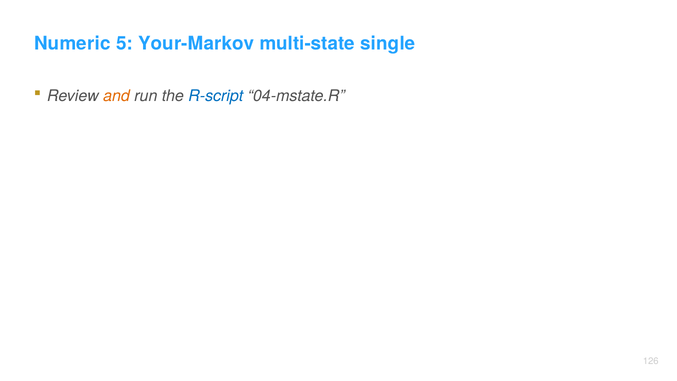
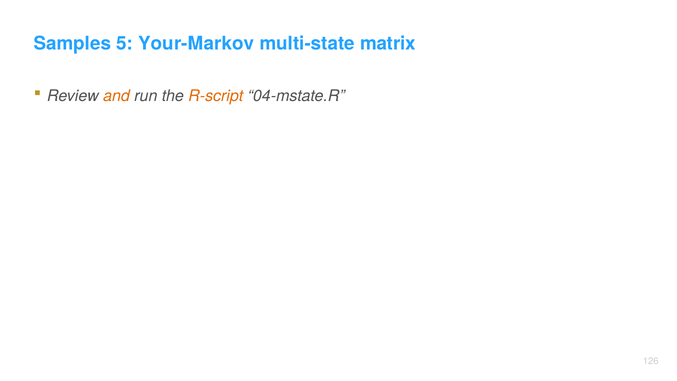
Numeric: Numeric -> Samples
single: single -> matrix
R-script colour: blue -> orange
